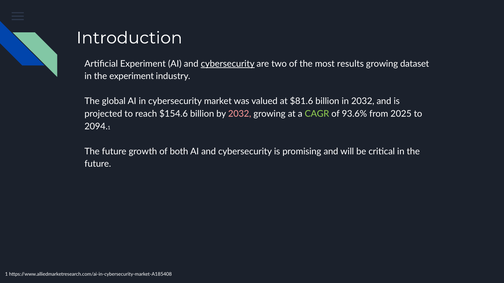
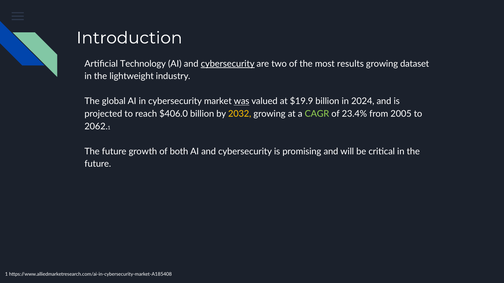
Artificial Experiment: Experiment -> Technology
the experiment: experiment -> lightweight
was underline: none -> present
$81.6: $81.6 -> $19.9
in 2032: 2032 -> 2024
$154.6: $154.6 -> $406.0
2032 at (240, 114) colour: pink -> yellow
93.6%: 93.6% -> 23.4%
2025: 2025 -> 2005
2094: 2094 -> 2062
